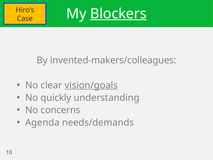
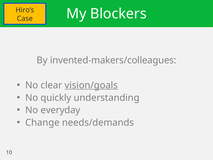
Blockers underline: present -> none
concerns: concerns -> everyday
Agenda: Agenda -> Change
